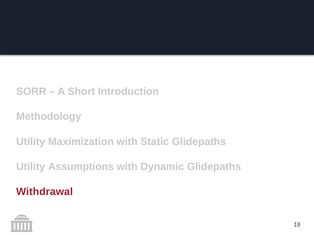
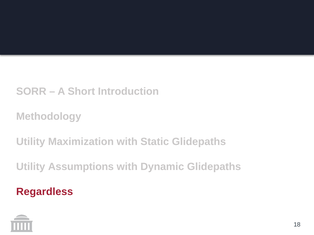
Withdrawal: Withdrawal -> Regardless
